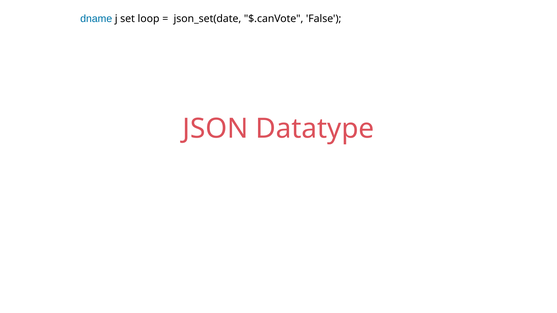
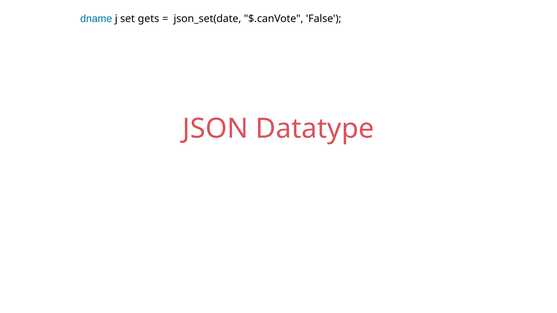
loop: loop -> gets
